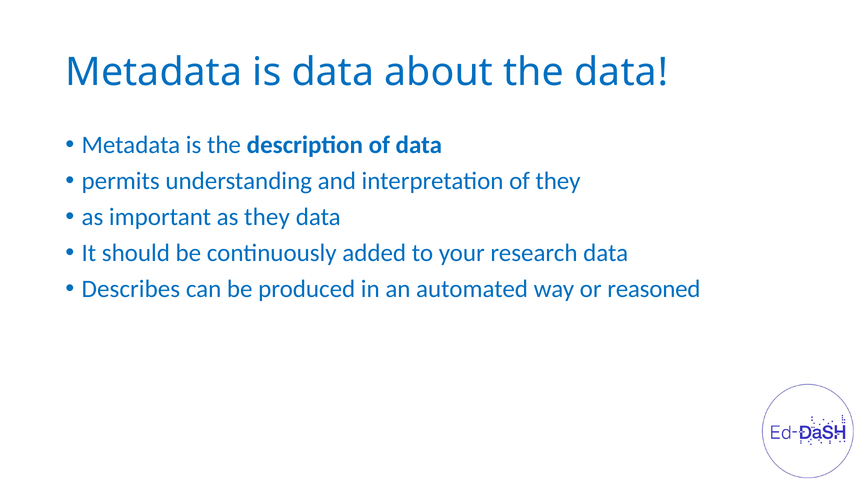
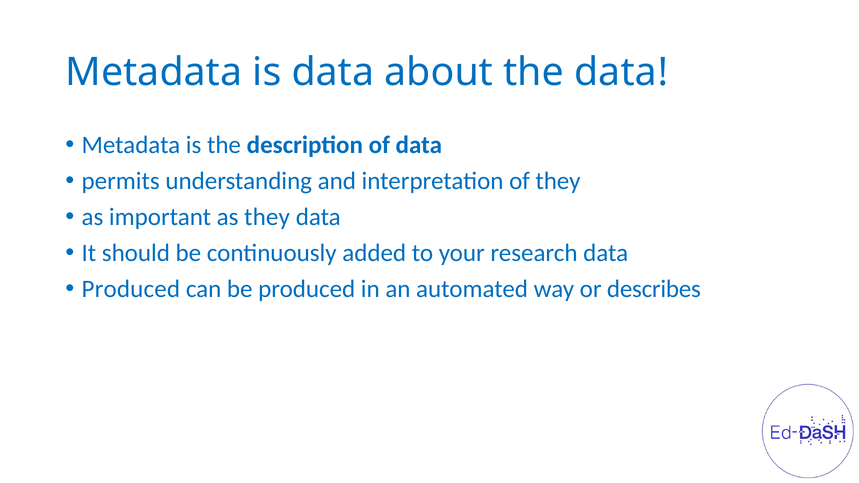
Describes at (131, 289): Describes -> Produced
reasoned: reasoned -> describes
